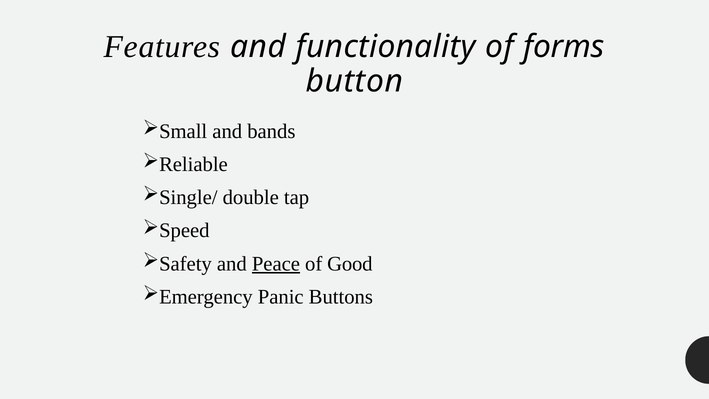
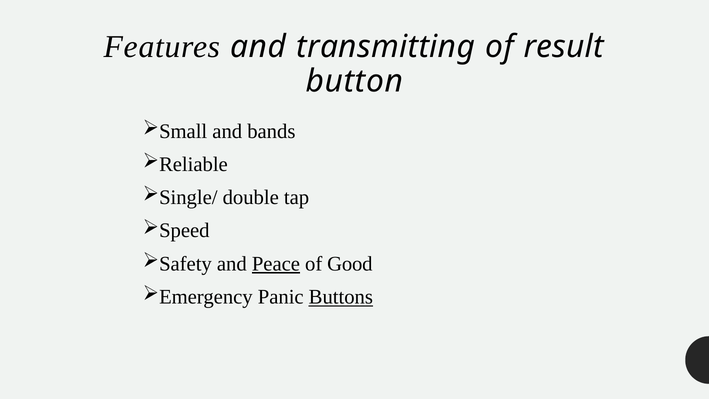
functionality: functionality -> transmitting
forms: forms -> result
Buttons underline: none -> present
